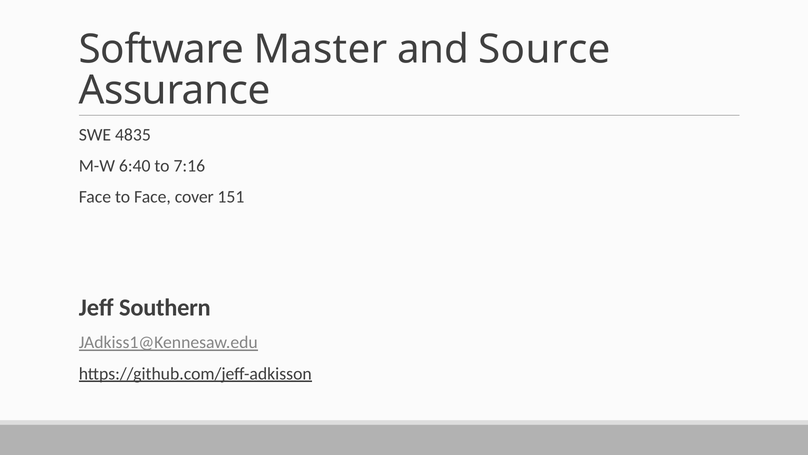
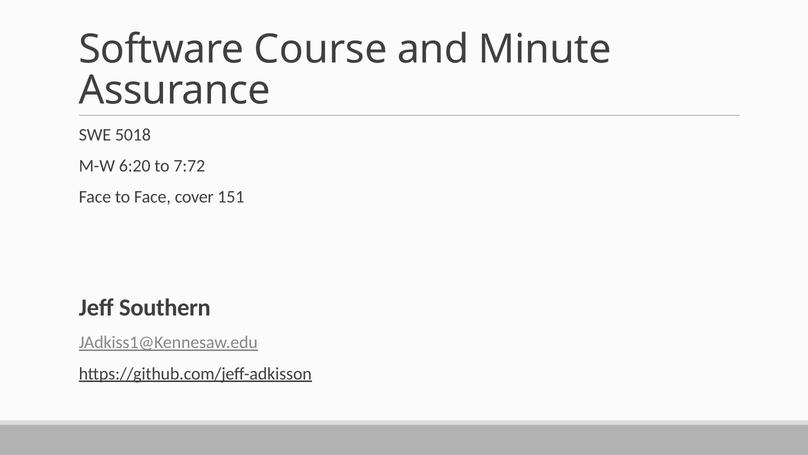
Master: Master -> Course
Source: Source -> Minute
4835: 4835 -> 5018
6:40: 6:40 -> 6:20
7:16: 7:16 -> 7:72
